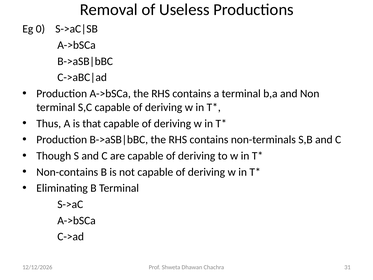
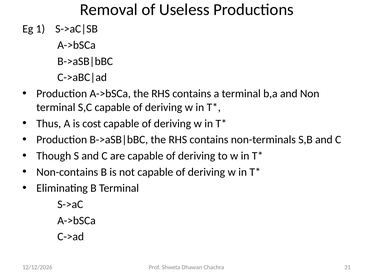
0: 0 -> 1
that: that -> cost
